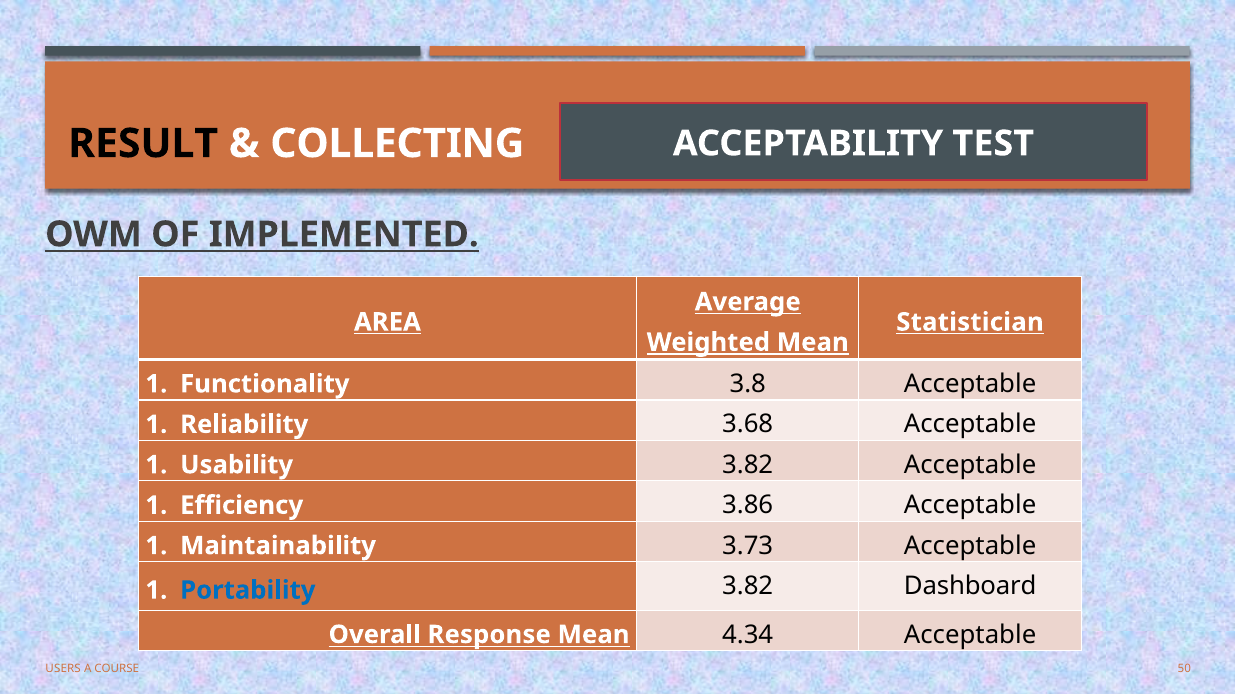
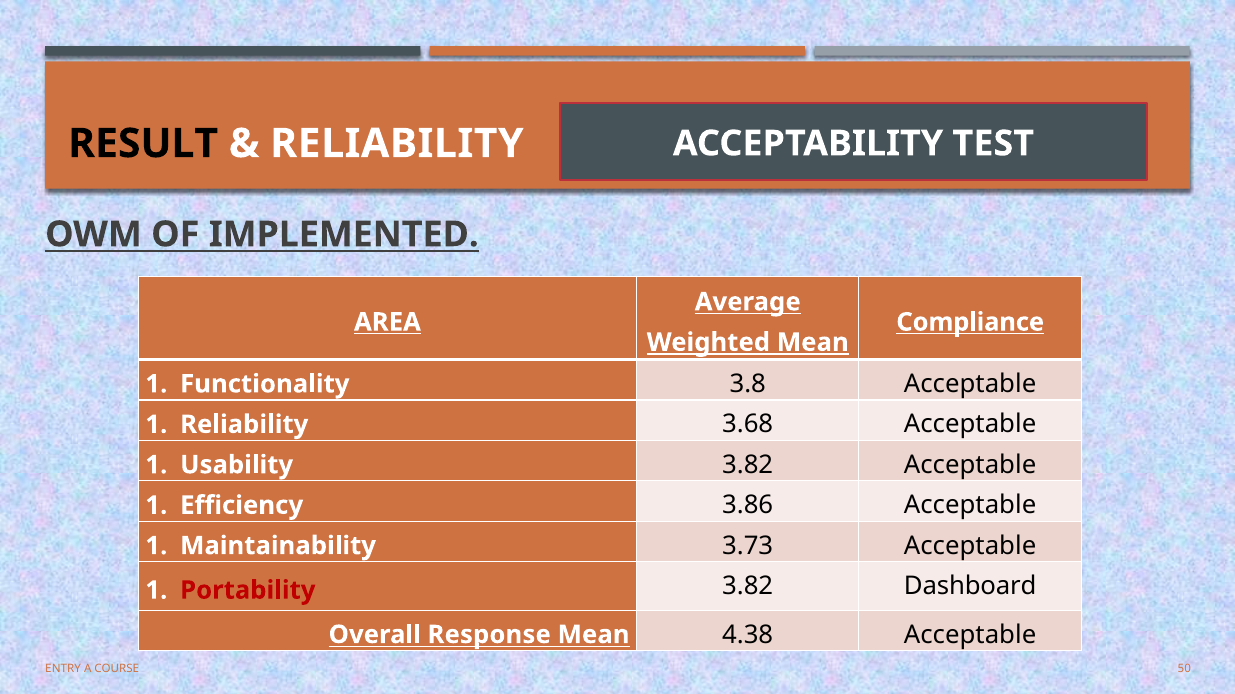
COLLECTING at (397, 144): COLLECTING -> RELIABILITY
Statistician: Statistician -> Compliance
Portability colour: blue -> red
4.34: 4.34 -> 4.38
USERS: USERS -> ENTRY
